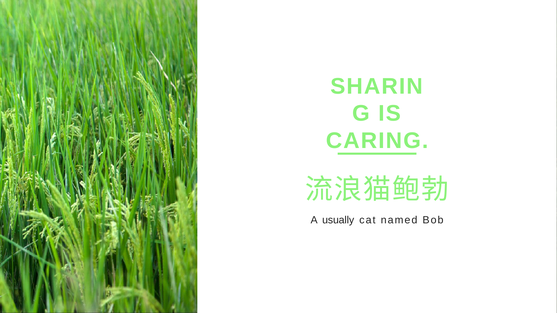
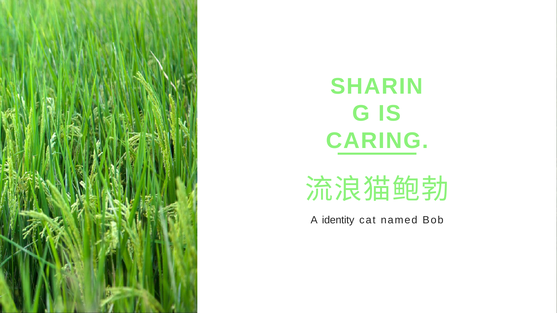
usually: usually -> identity
